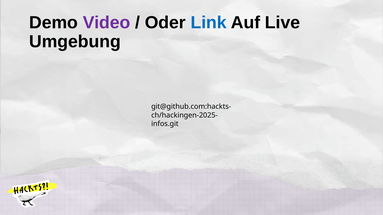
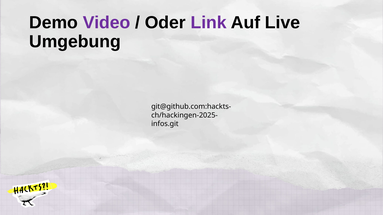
Link colour: blue -> purple
